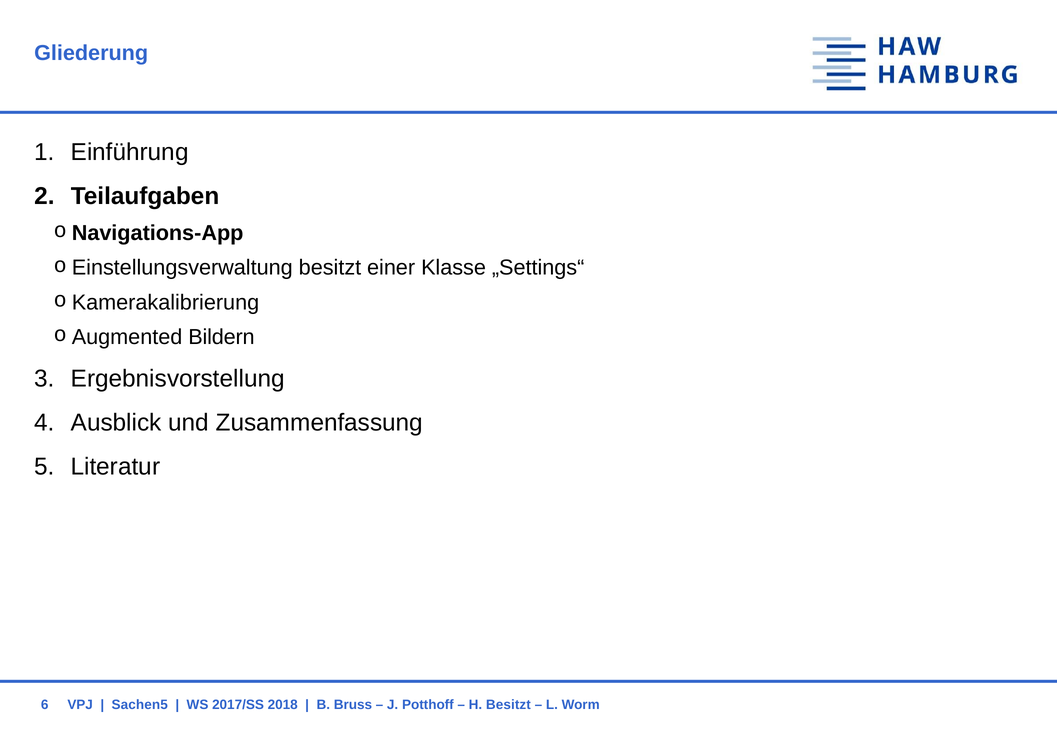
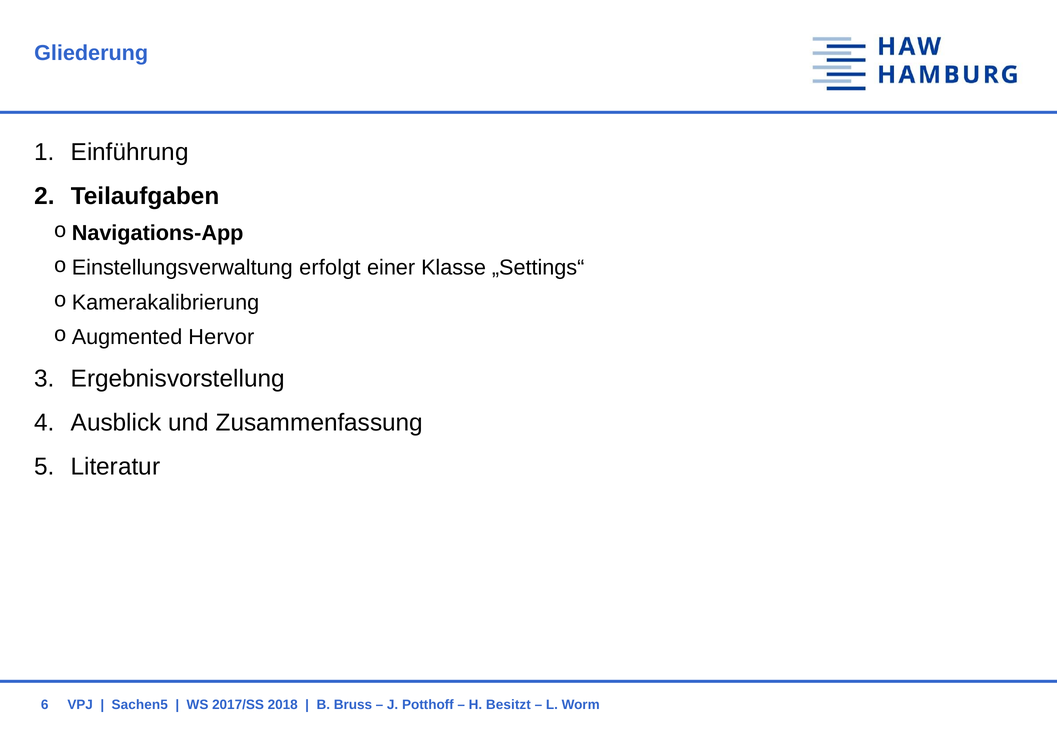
besitzt at (330, 268): besitzt -> erfolgt
Bildern: Bildern -> Hervor
